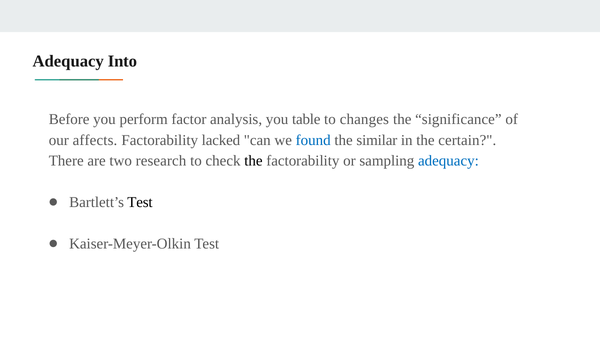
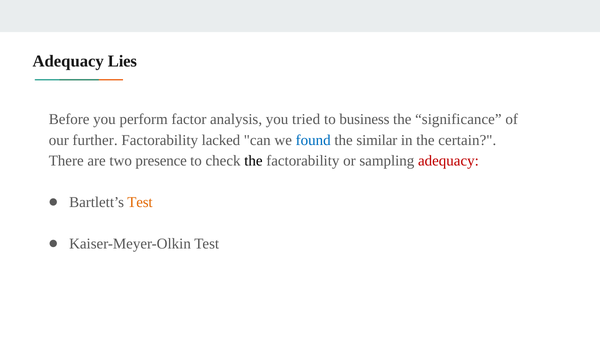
Into: Into -> Lies
table: table -> tried
changes: changes -> business
affects: affects -> further
research: research -> presence
adequacy at (448, 161) colour: blue -> red
Test at (140, 202) colour: black -> orange
